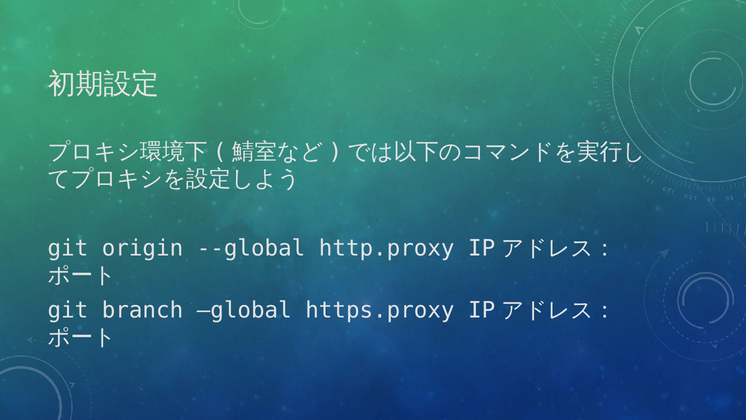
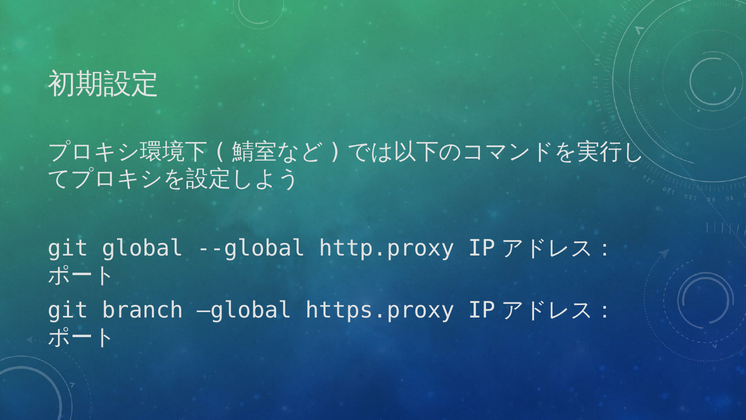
git origin: origin -> global
